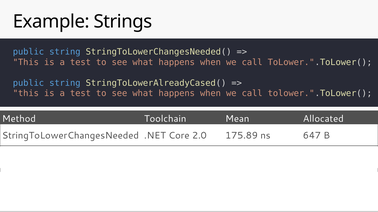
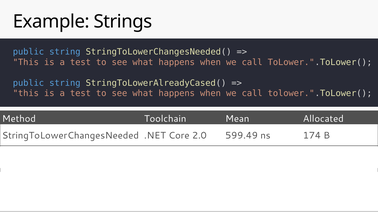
175.89: 175.89 -> 599.49
647: 647 -> 174
